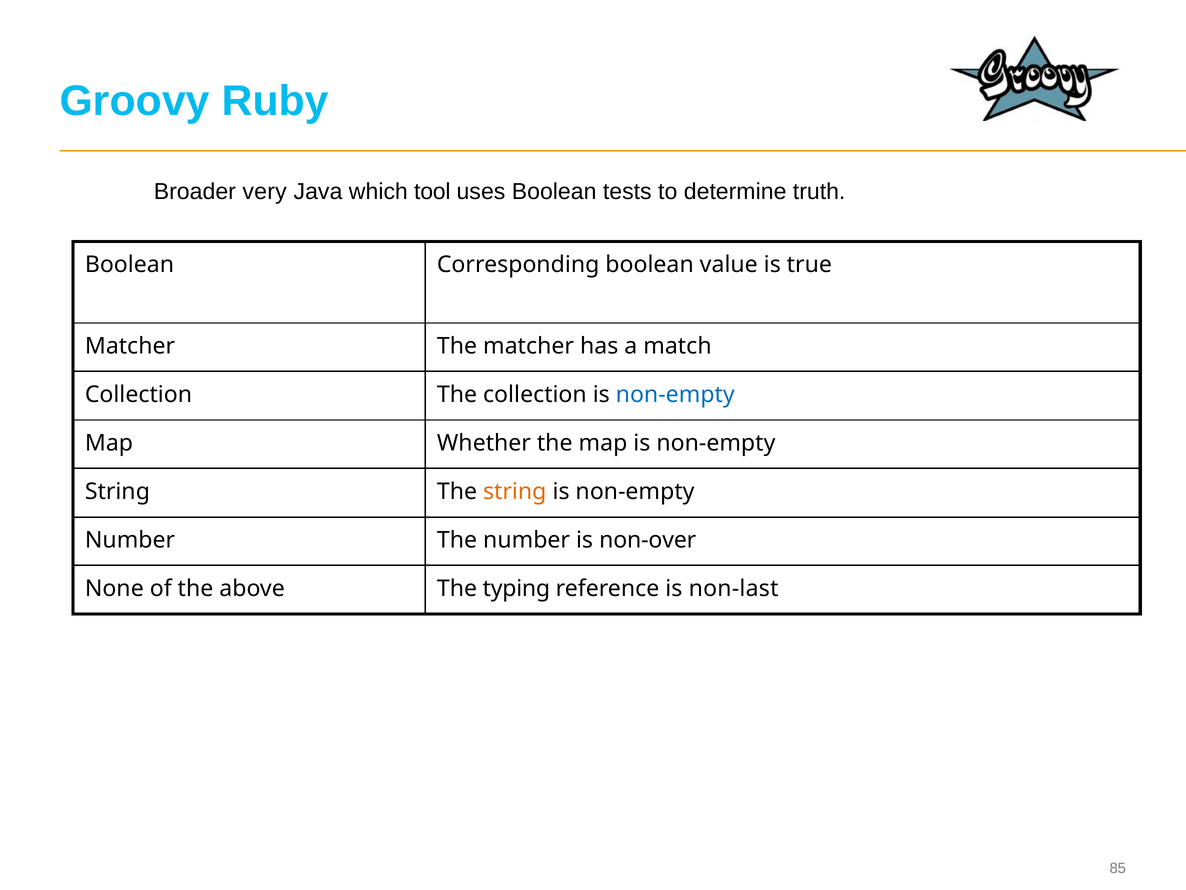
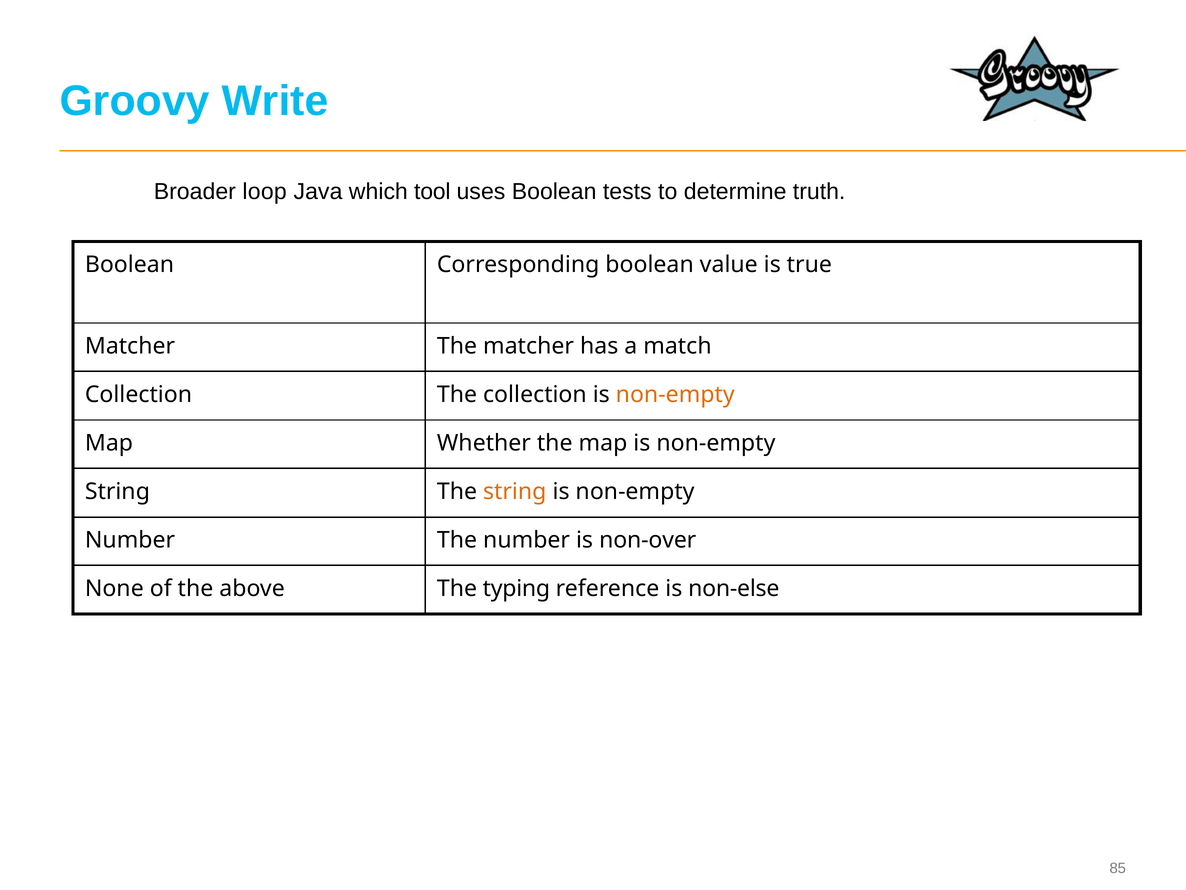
Ruby: Ruby -> Write
very: very -> loop
non-empty at (675, 394) colour: blue -> orange
non-last: non-last -> non-else
